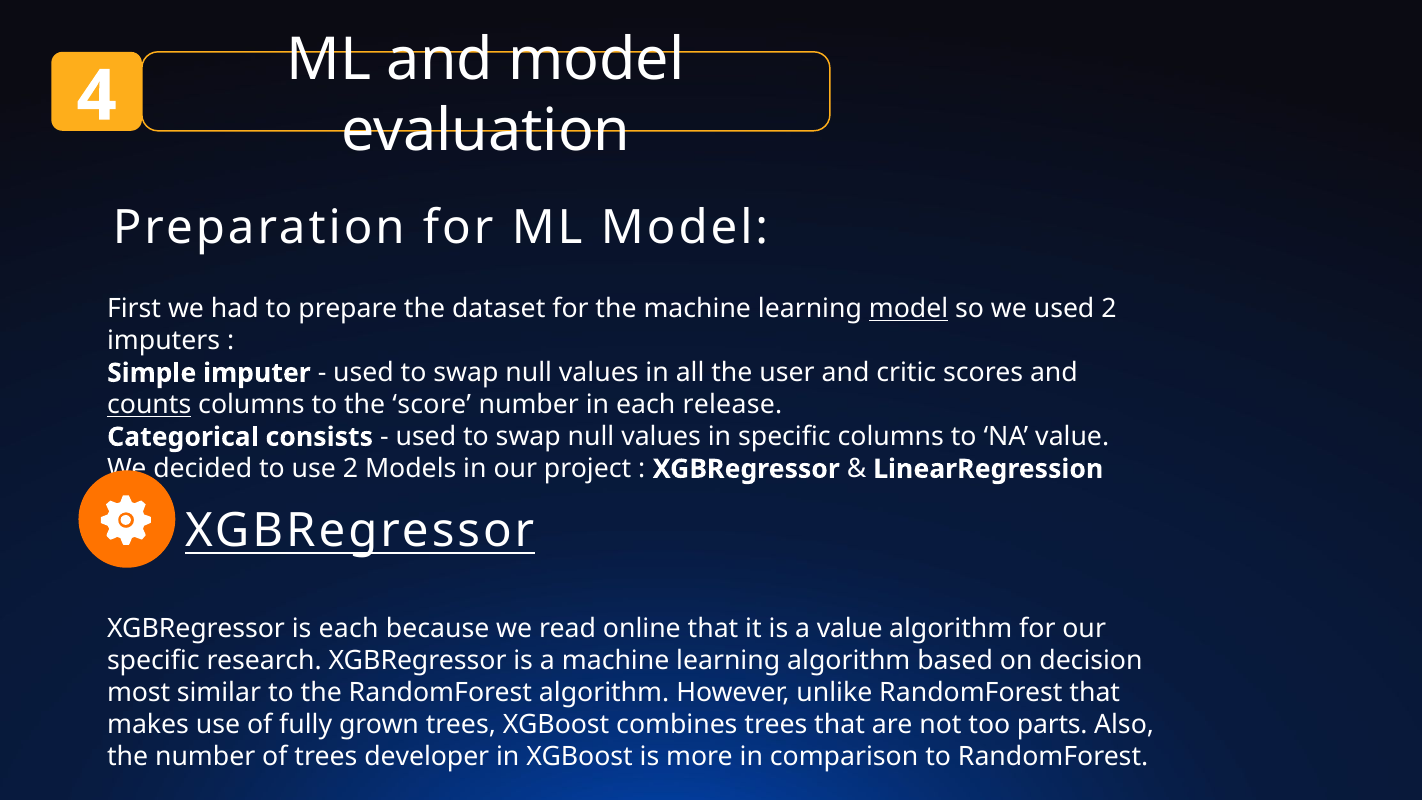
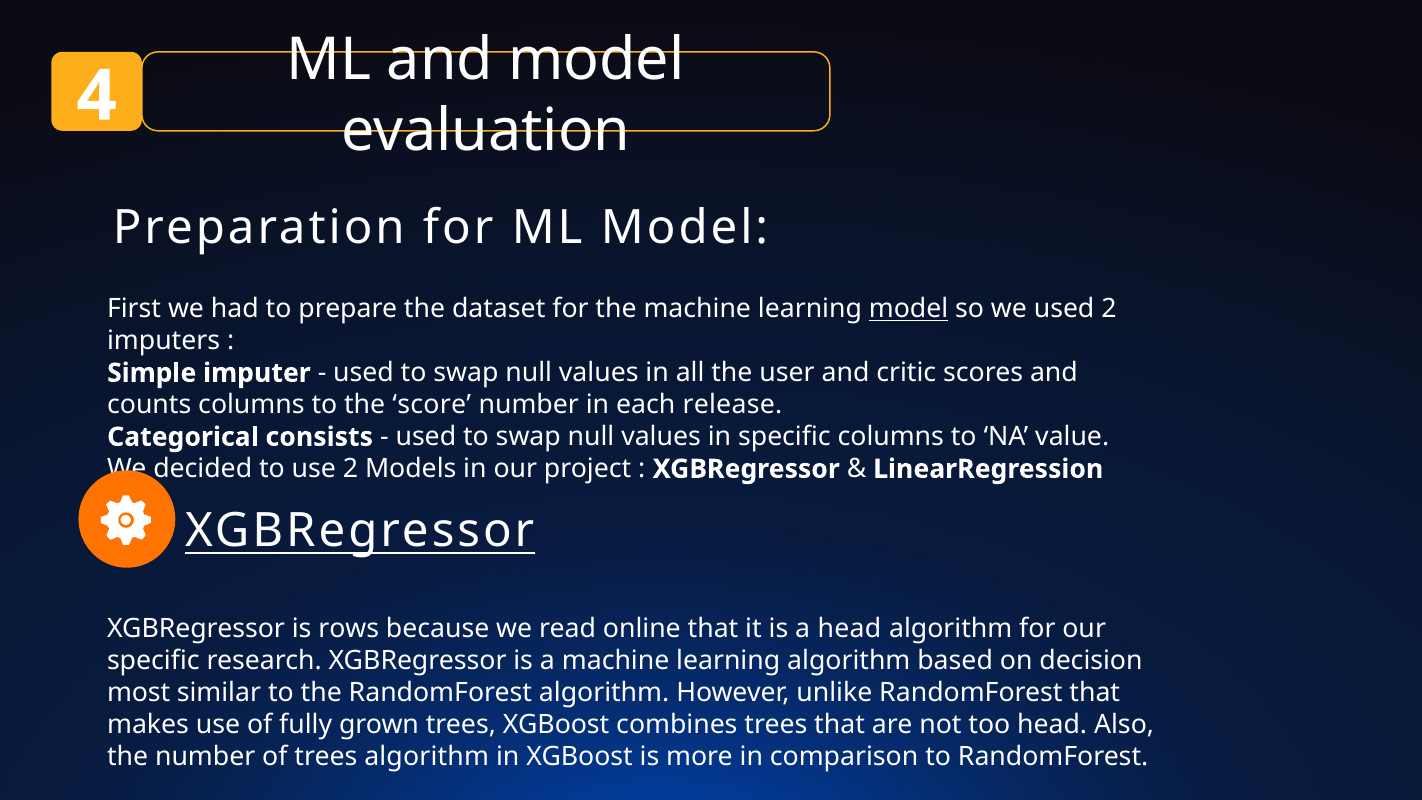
counts underline: present -> none
is each: each -> rows
a value: value -> head
too parts: parts -> head
trees developer: developer -> algorithm
